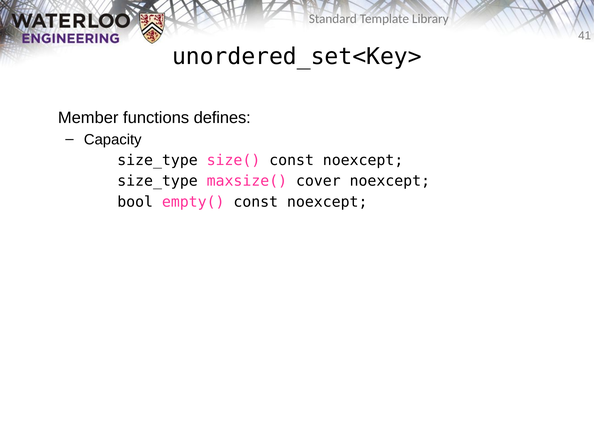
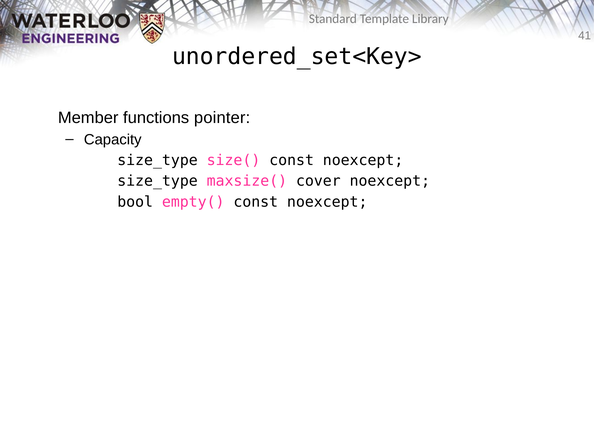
defines: defines -> pointer
